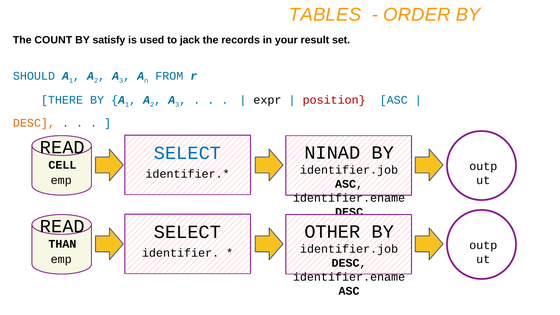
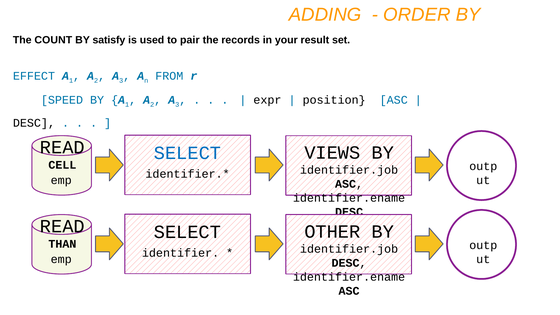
TABLES: TABLES -> ADDING
jack: jack -> pair
SHOULD: SHOULD -> EFFECT
THERE: THERE -> SPEED
position colour: red -> black
DESC at (34, 123) colour: orange -> black
NINAD: NINAD -> VIEWS
